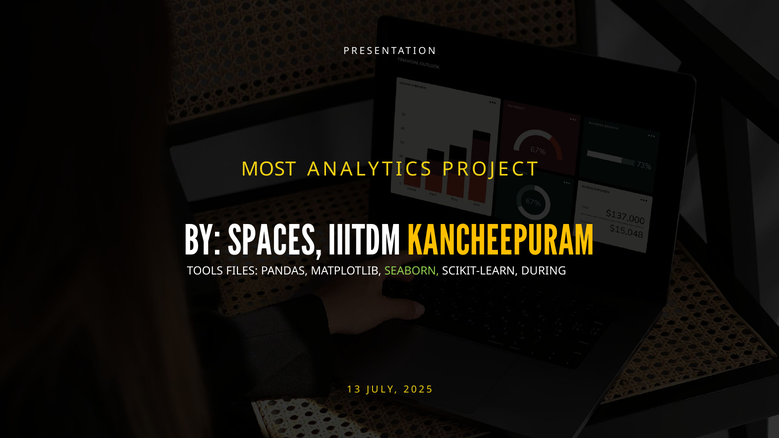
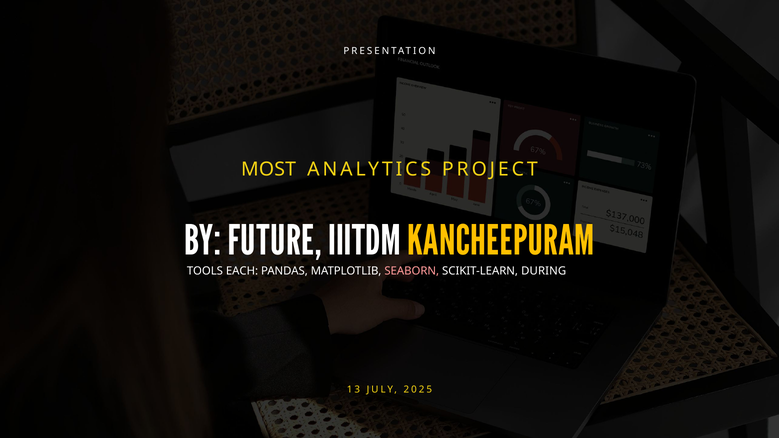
SPACES: SPACES -> FUTURE
FILES: FILES -> EACH
SEABORN colour: light green -> pink
